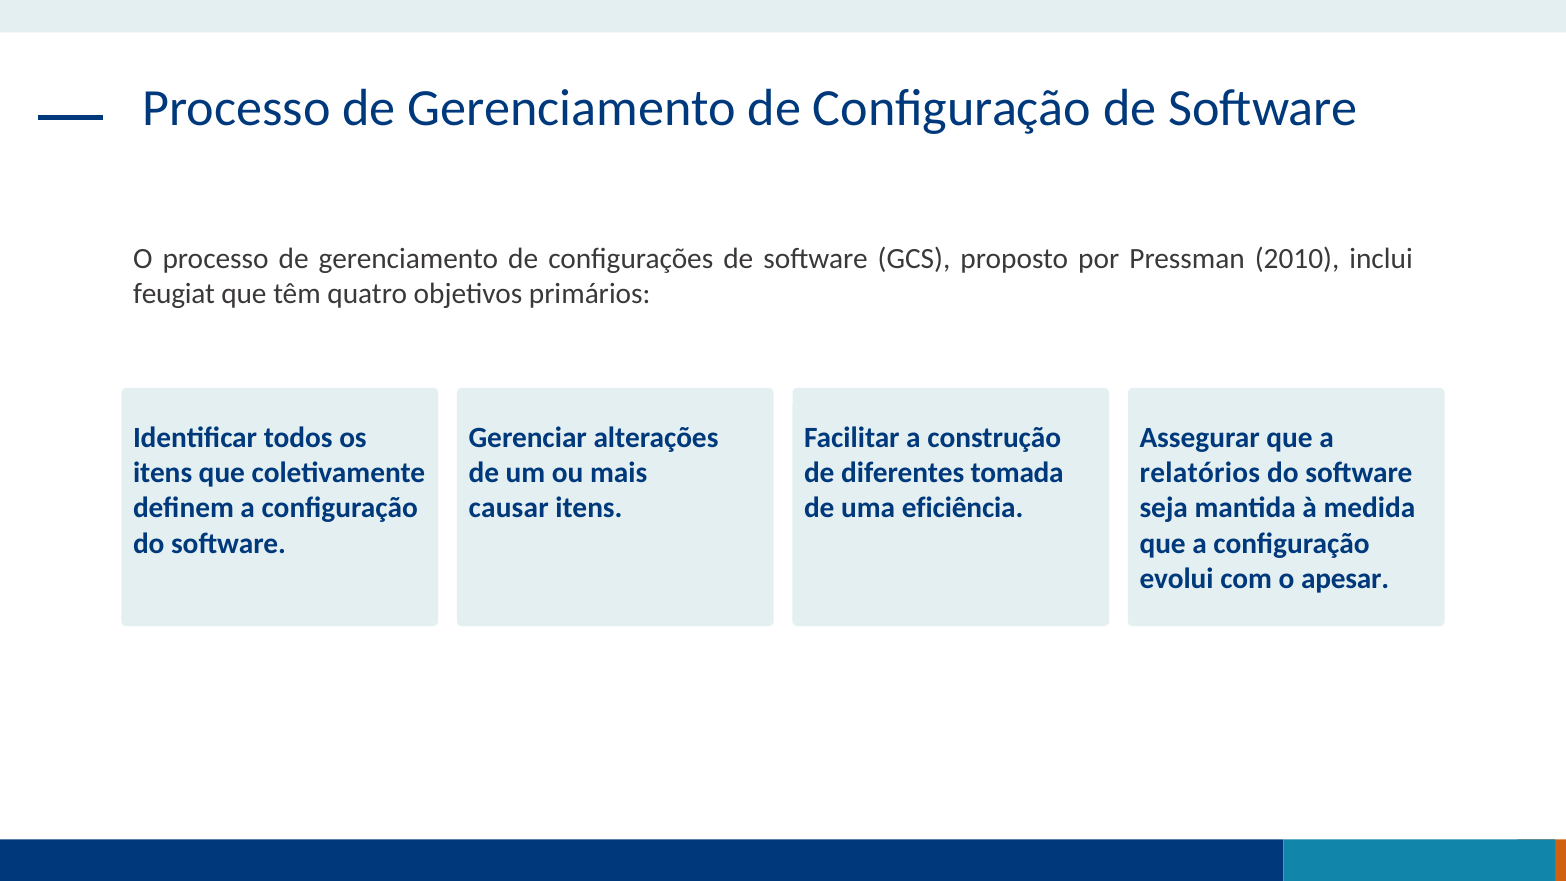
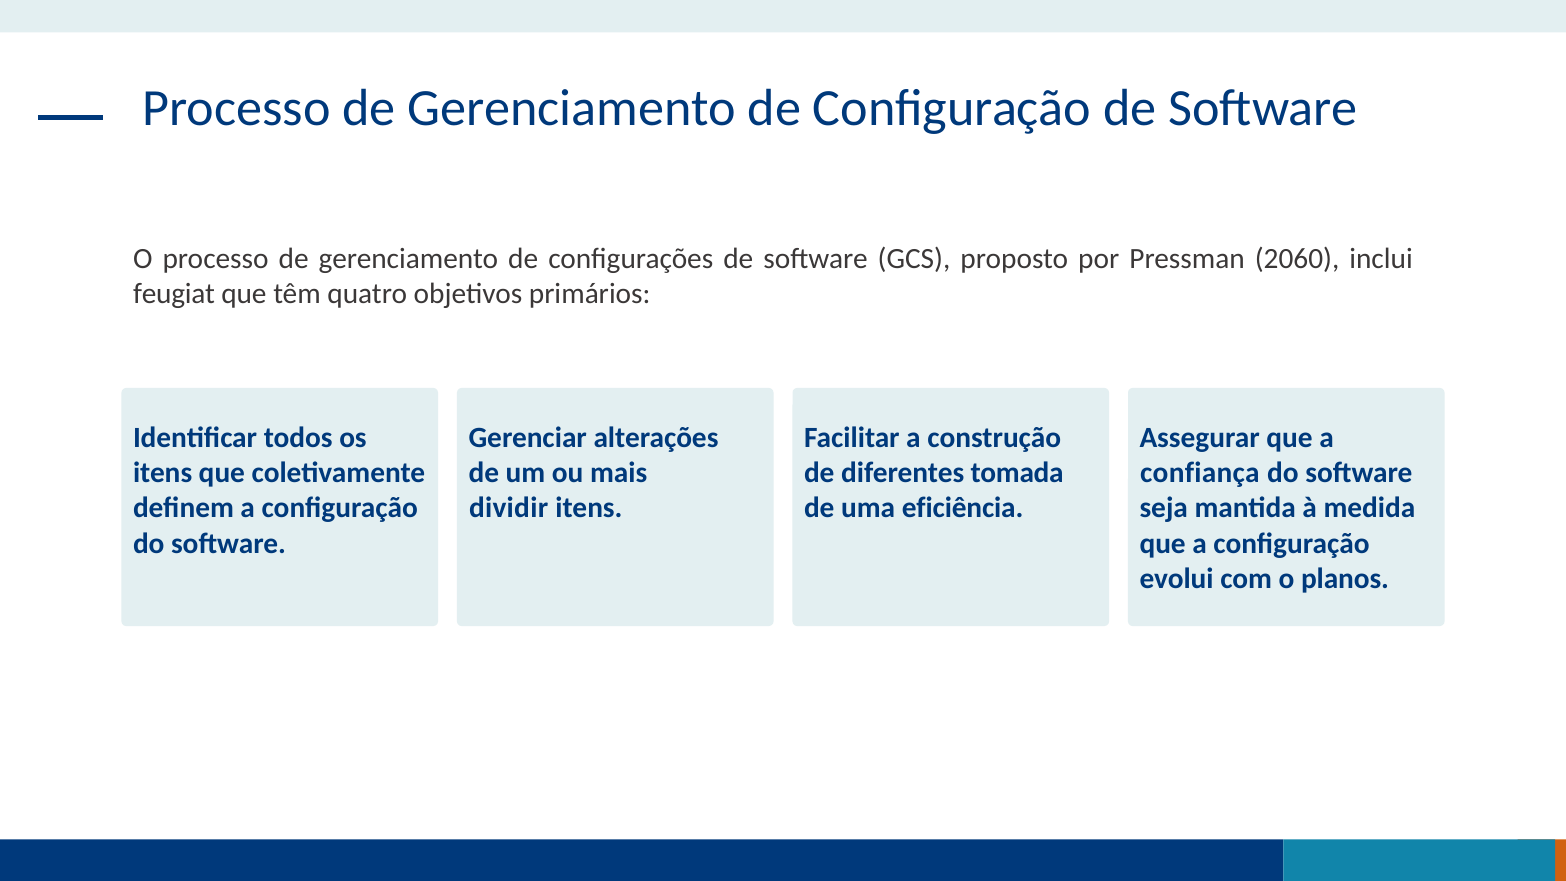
2010: 2010 -> 2060
relatórios: relatórios -> confiança
causar: causar -> dividir
apesar: apesar -> planos
